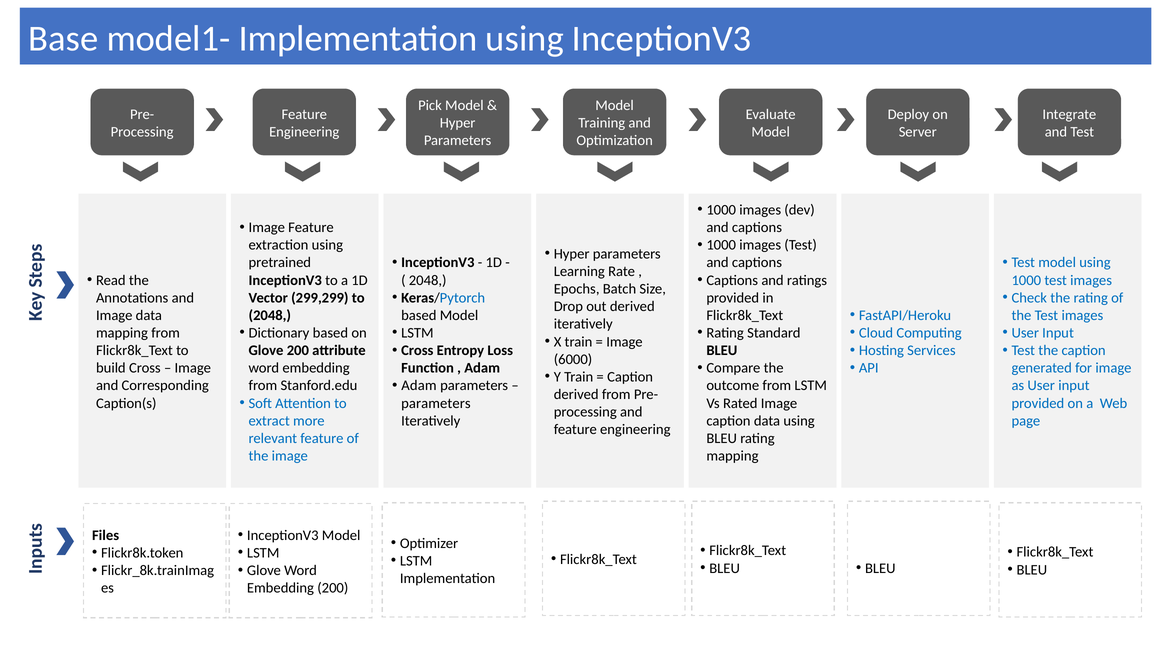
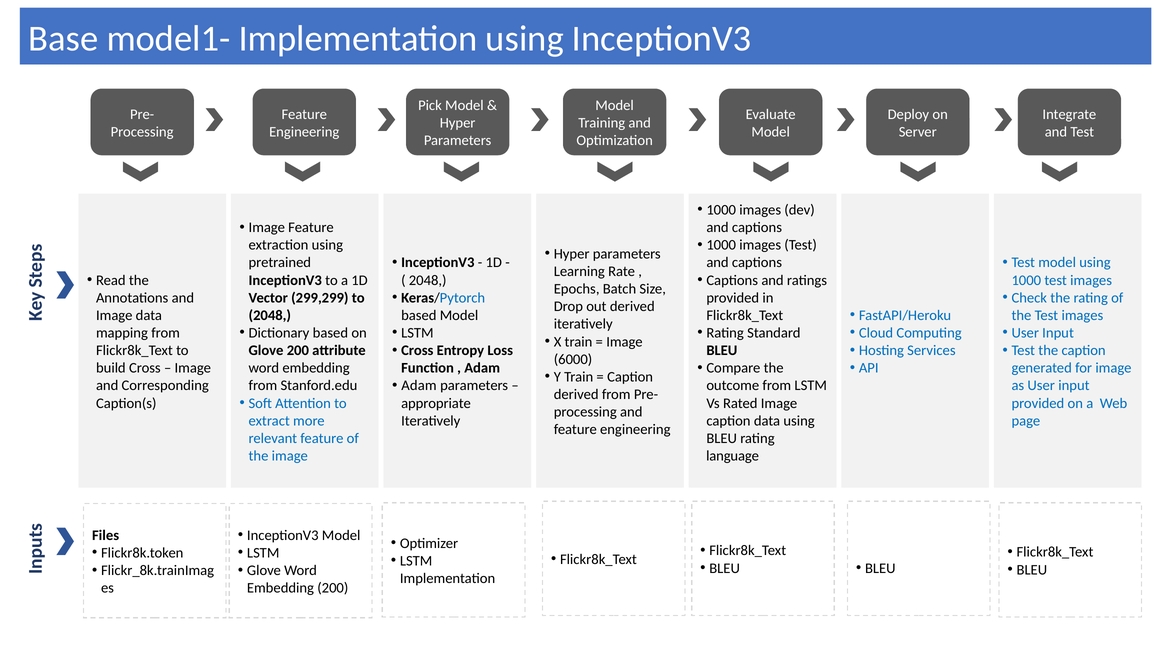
parameters at (436, 403): parameters -> appropriate
mapping at (732, 456): mapping -> language
